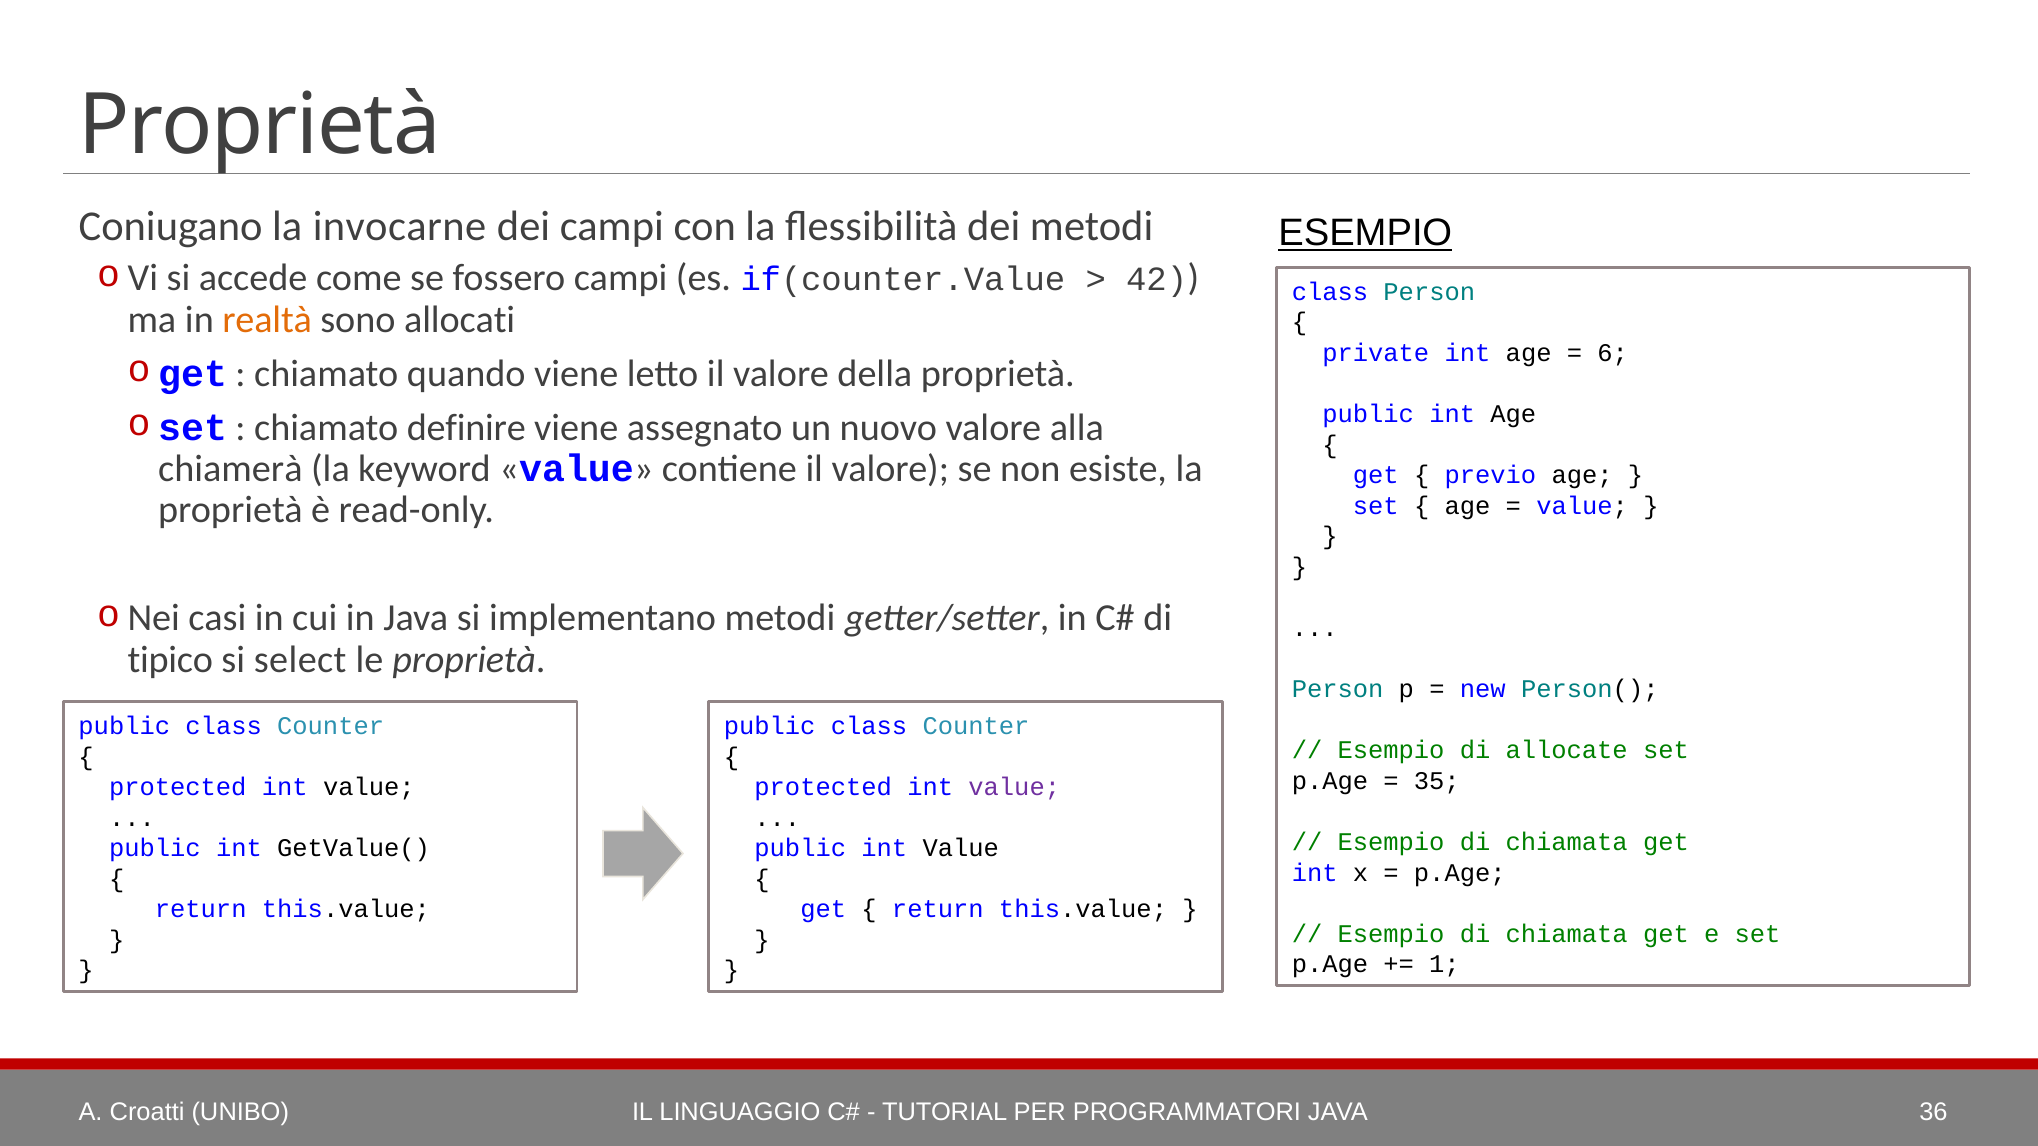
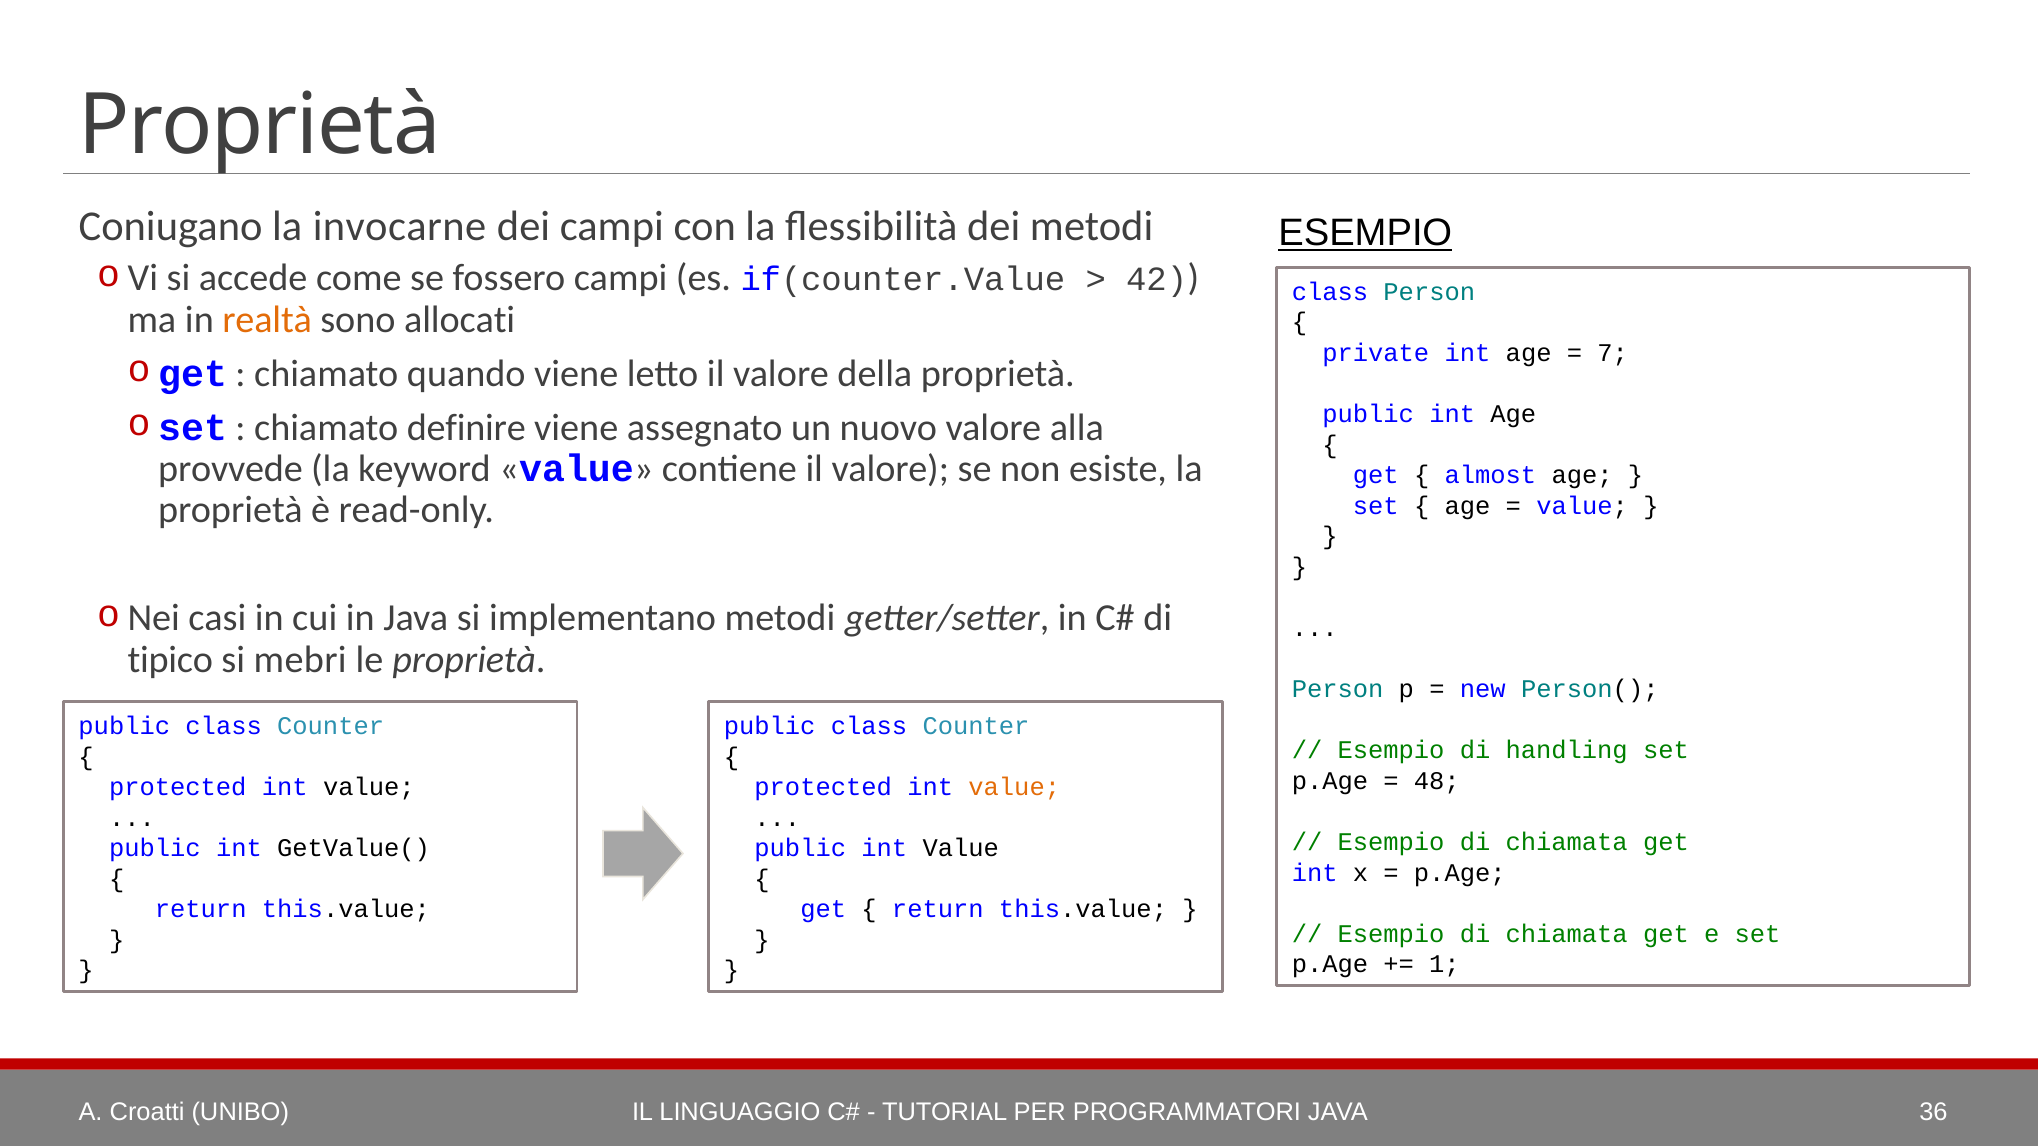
6: 6 -> 7
chiamerà: chiamerà -> provvede
previo: previo -> almost
select: select -> mebri
allocate: allocate -> handling
35: 35 -> 48
value at (1014, 787) colour: purple -> orange
